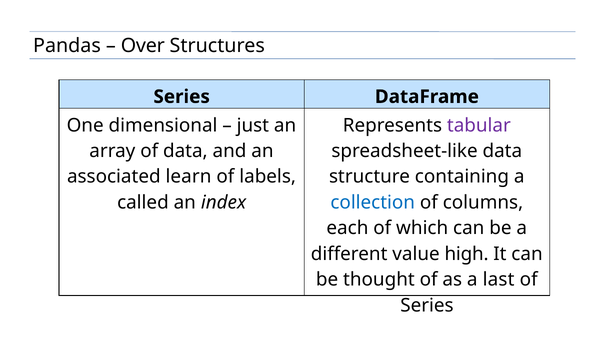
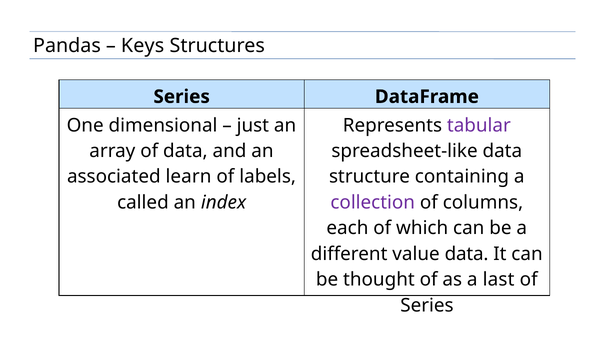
Over: Over -> Keys
collection colour: blue -> purple
value high: high -> data
